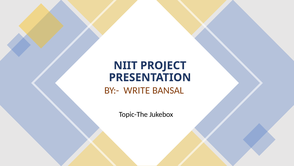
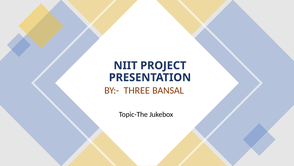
WRITE: WRITE -> THREE
